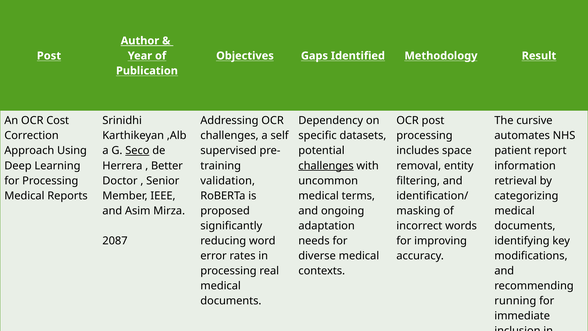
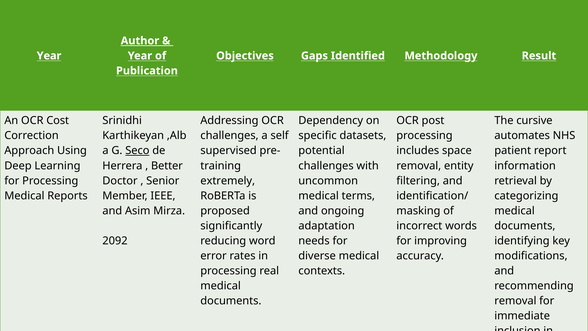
Post at (49, 56): Post -> Year
challenges at (326, 166) underline: present -> none
validation: validation -> extremely
2087: 2087 -> 2092
running at (515, 301): running -> removal
